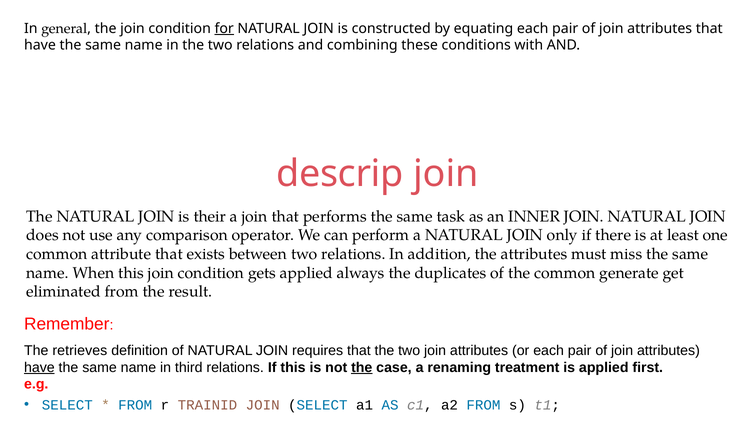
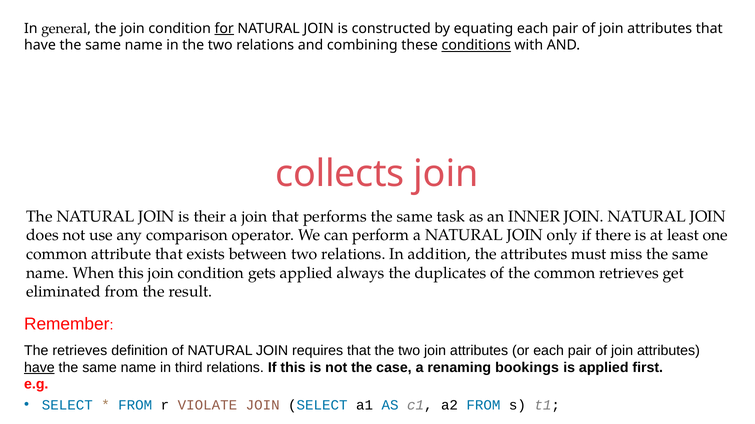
conditions underline: none -> present
descrip: descrip -> collects
common generate: generate -> retrieves
the at (362, 368) underline: present -> none
treatment: treatment -> bookings
TRAINID: TRAINID -> VIOLATE
